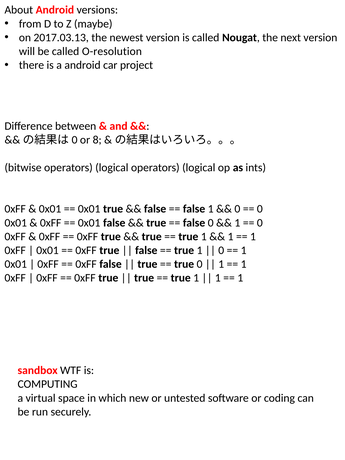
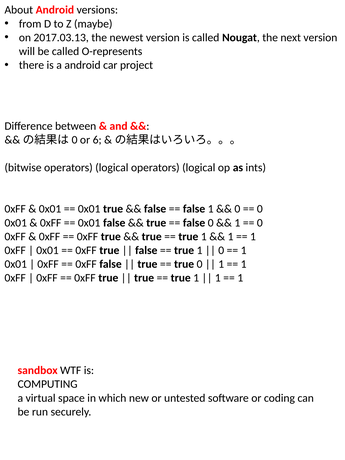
O-resolution: O-resolution -> O-represents
8: 8 -> 6
